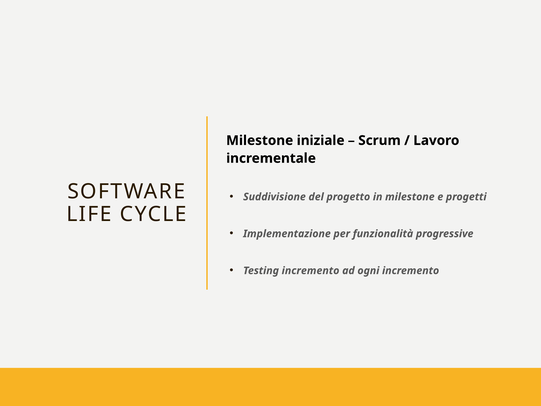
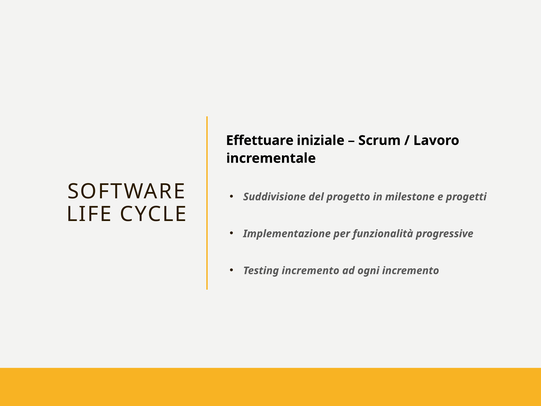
Milestone at (260, 140): Milestone -> Effettuare
